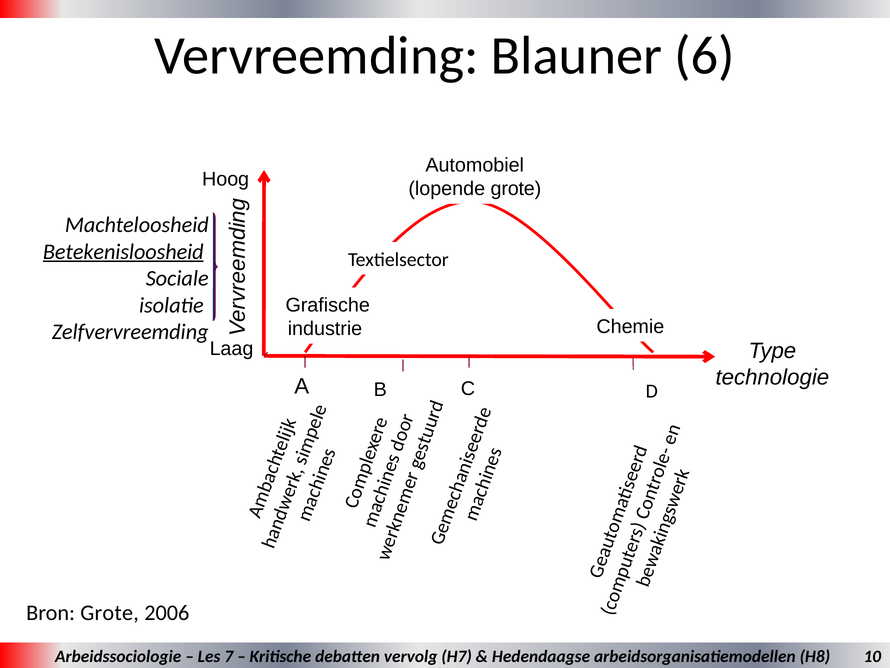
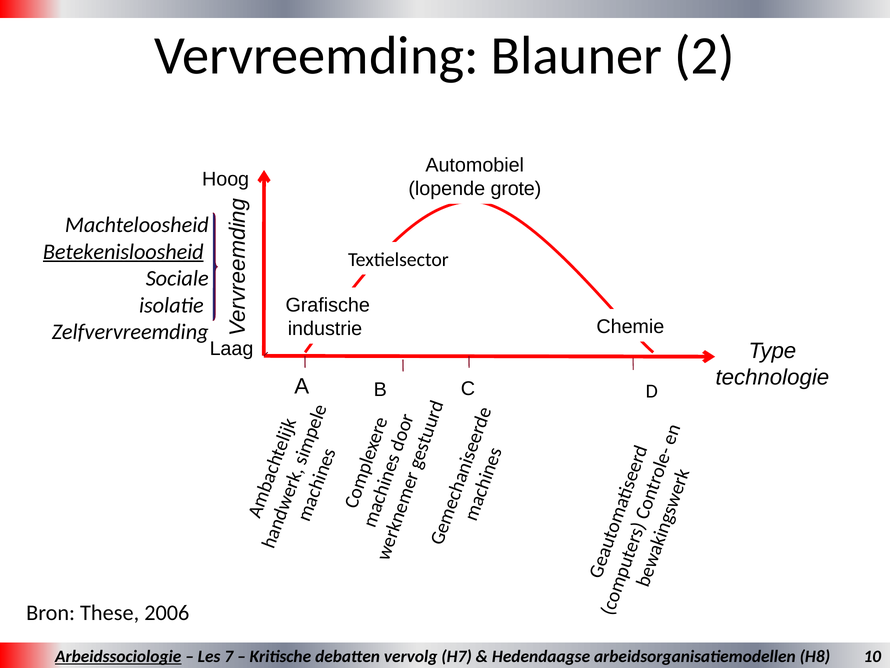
6: 6 -> 2
Bron Grote: Grote -> These
Arbeidssociologie underline: none -> present
